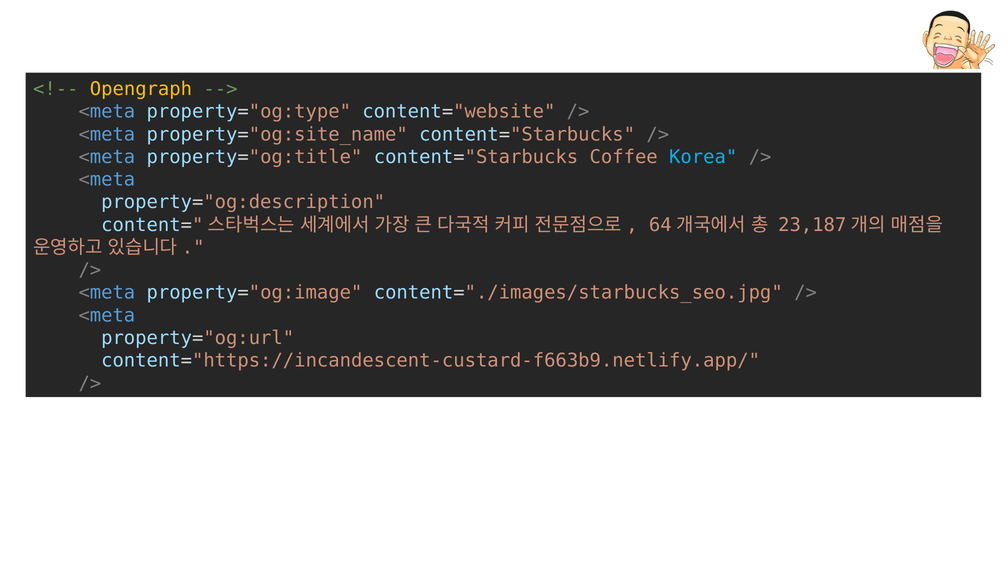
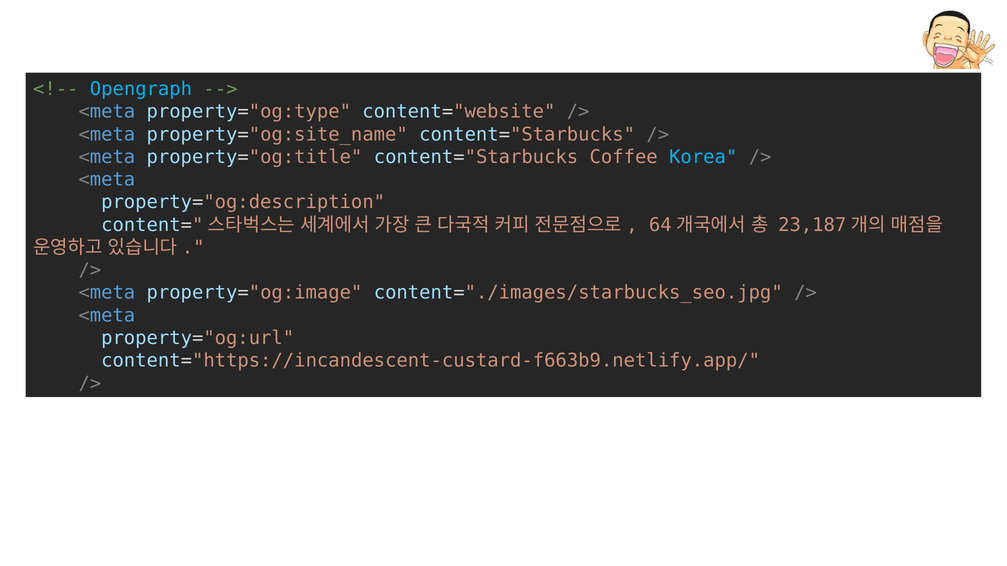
Opengraph colour: yellow -> light blue
